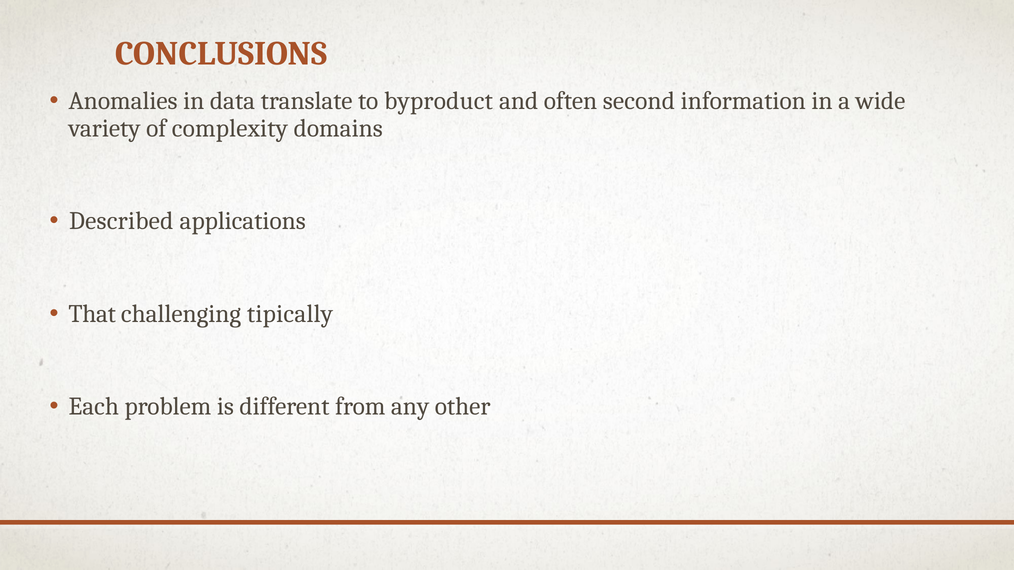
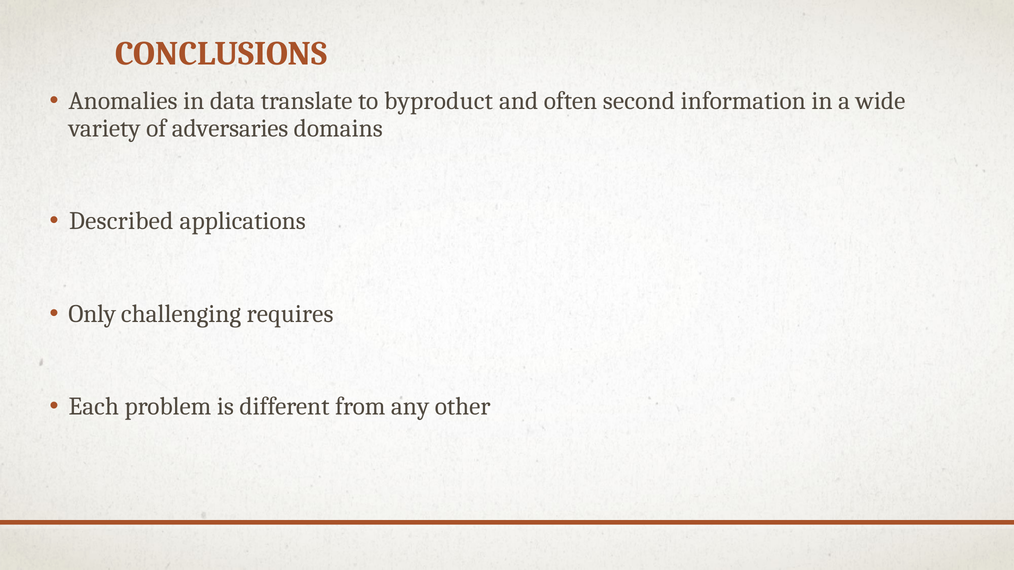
complexity: complexity -> adversaries
That: That -> Only
tipically: tipically -> requires
